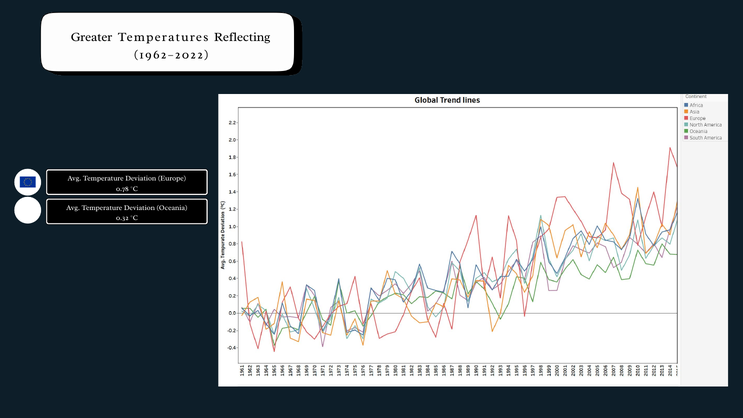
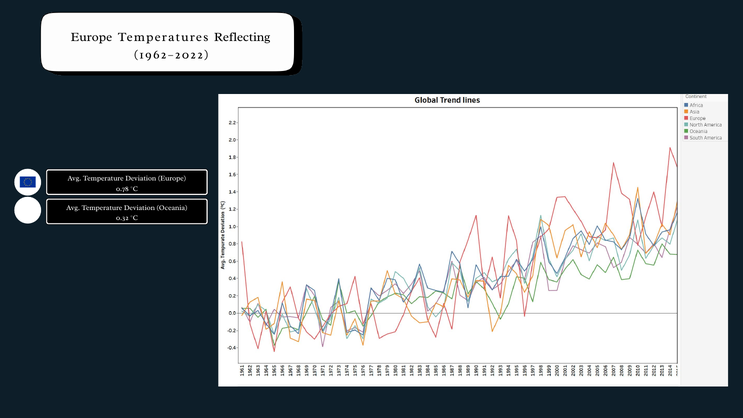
Greater at (91, 37): Greater -> Europe
